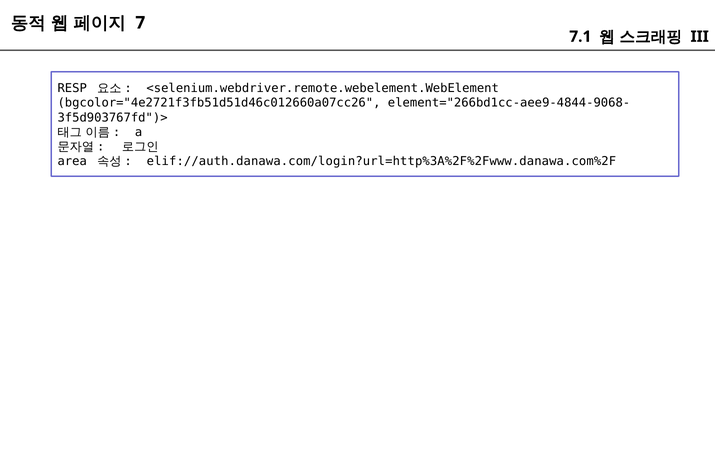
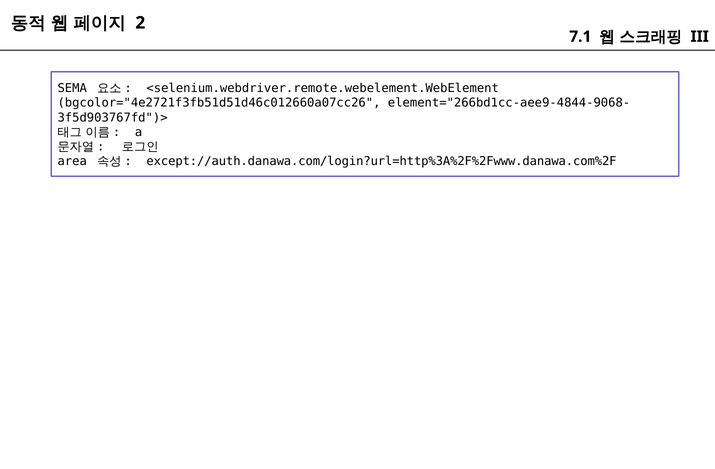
7: 7 -> 2
RESP: RESP -> SEMA
elif://auth.danawa.com/login?url=http%3A%2F%2Fwww.danawa.com%2F: elif://auth.danawa.com/login?url=http%3A%2F%2Fwww.danawa.com%2F -> except://auth.danawa.com/login?url=http%3A%2F%2Fwww.danawa.com%2F
